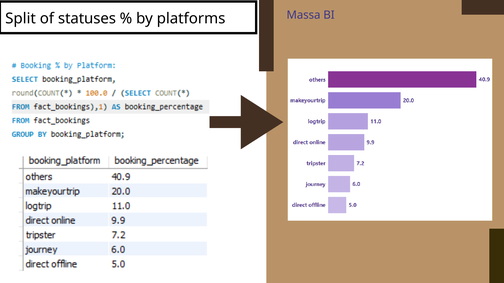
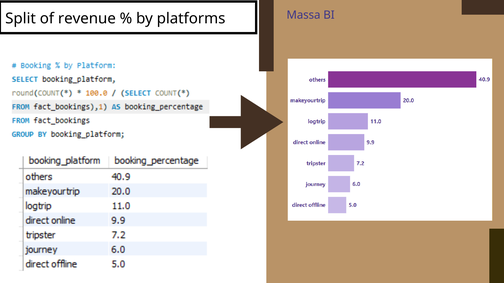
statuses: statuses -> revenue
